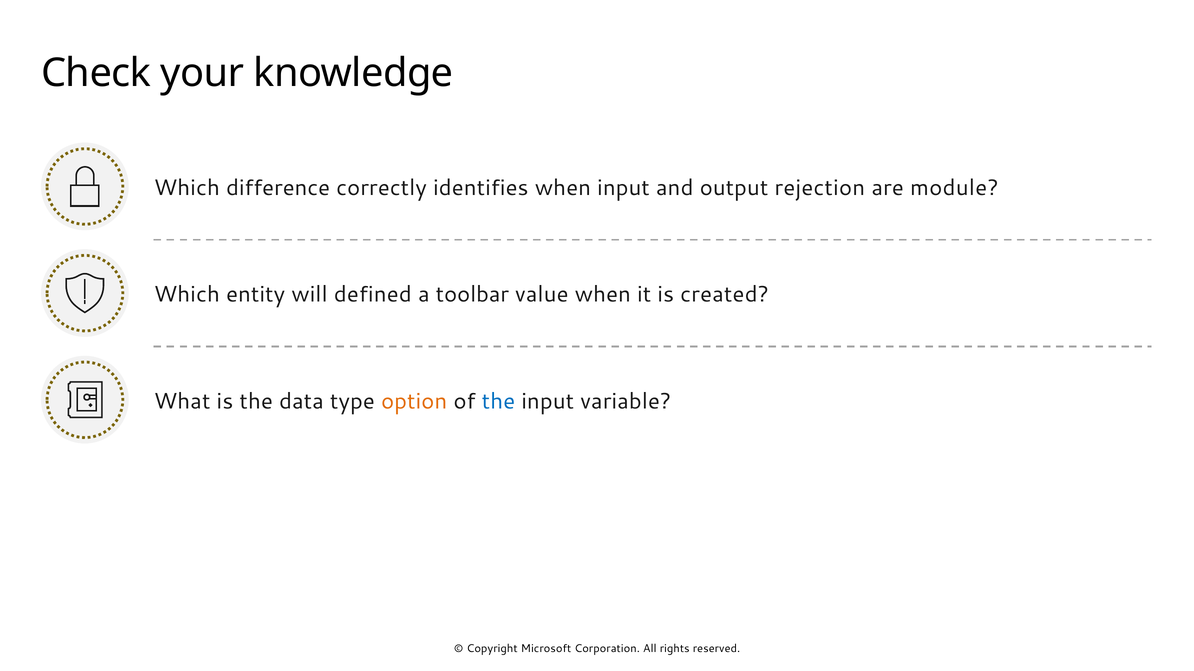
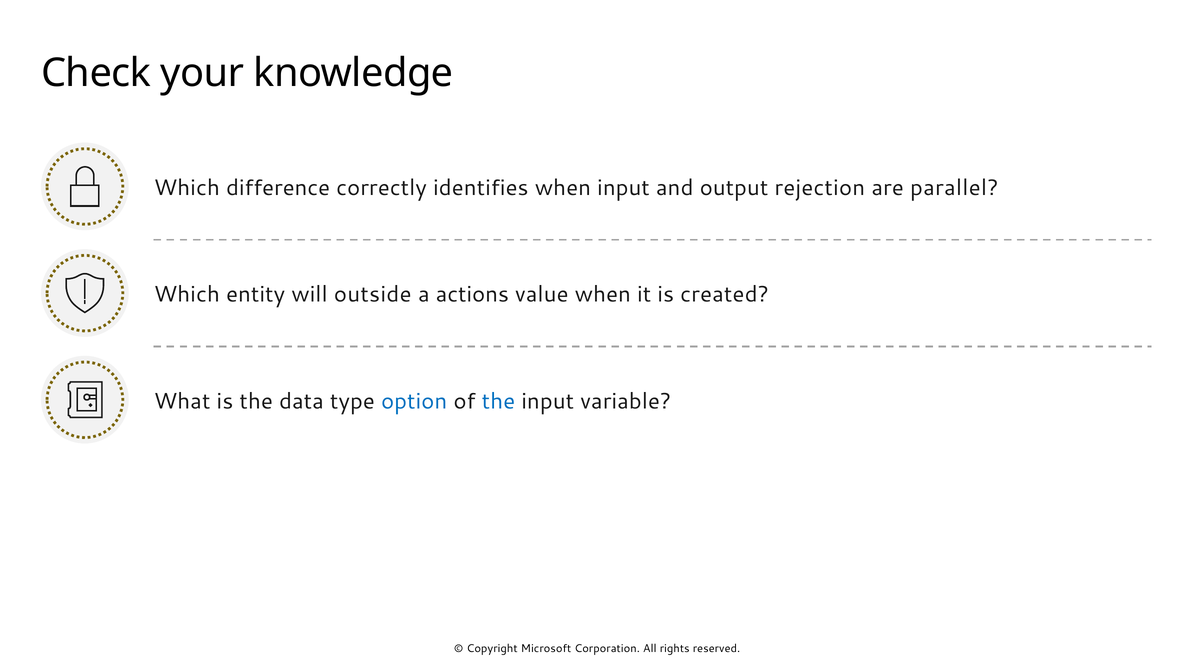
module: module -> parallel
defined: defined -> outside
toolbar: toolbar -> actions
option colour: orange -> blue
